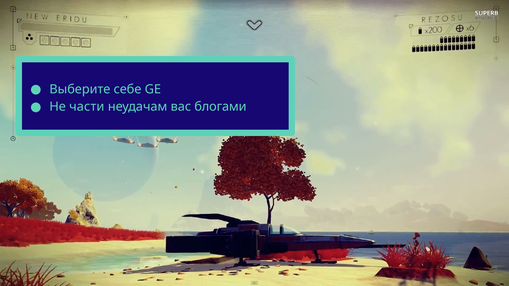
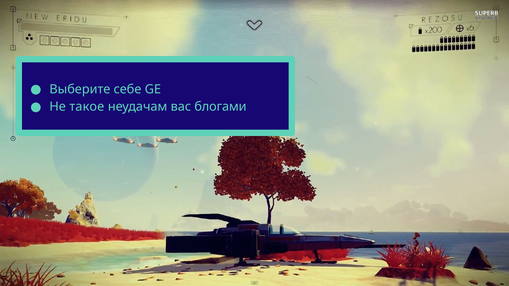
части: части -> такое
